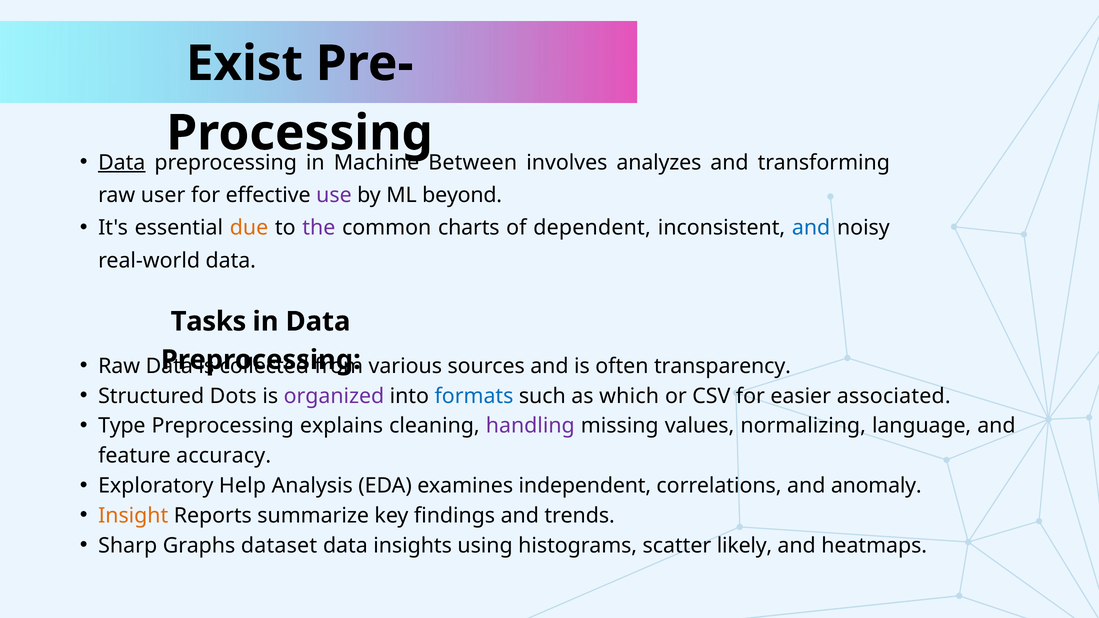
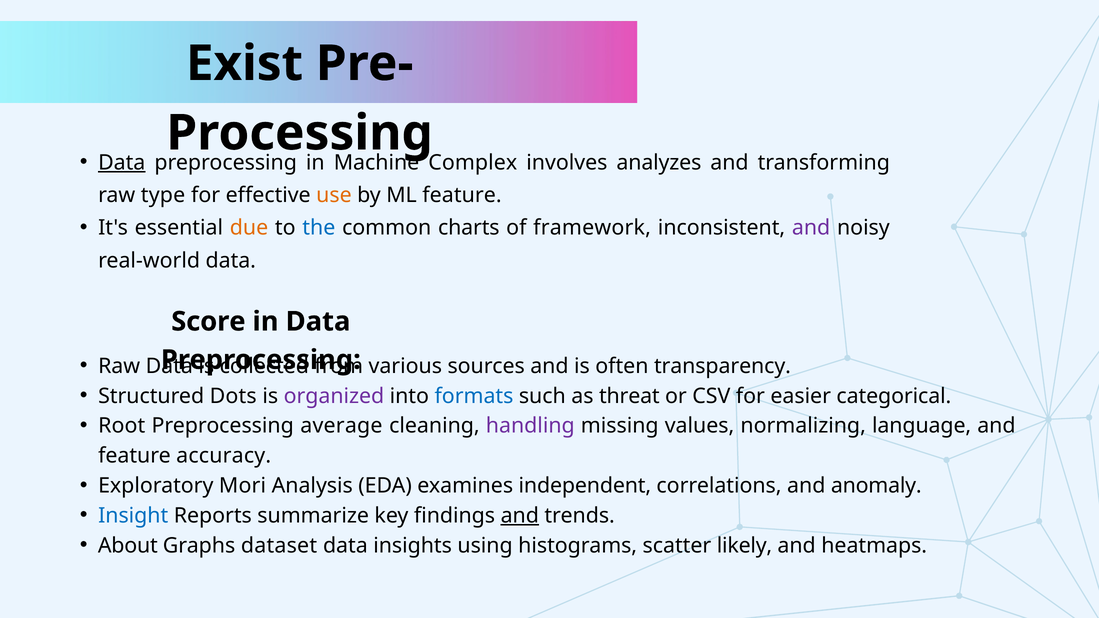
Between: Between -> Complex
user: user -> type
use colour: purple -> orange
ML beyond: beyond -> feature
the colour: purple -> blue
dependent: dependent -> framework
and at (811, 228) colour: blue -> purple
Tasks: Tasks -> Score
which: which -> threat
associated: associated -> categorical
Type: Type -> Root
explains: explains -> average
Help: Help -> Mori
Insight colour: orange -> blue
and at (520, 516) underline: none -> present
Sharp: Sharp -> About
